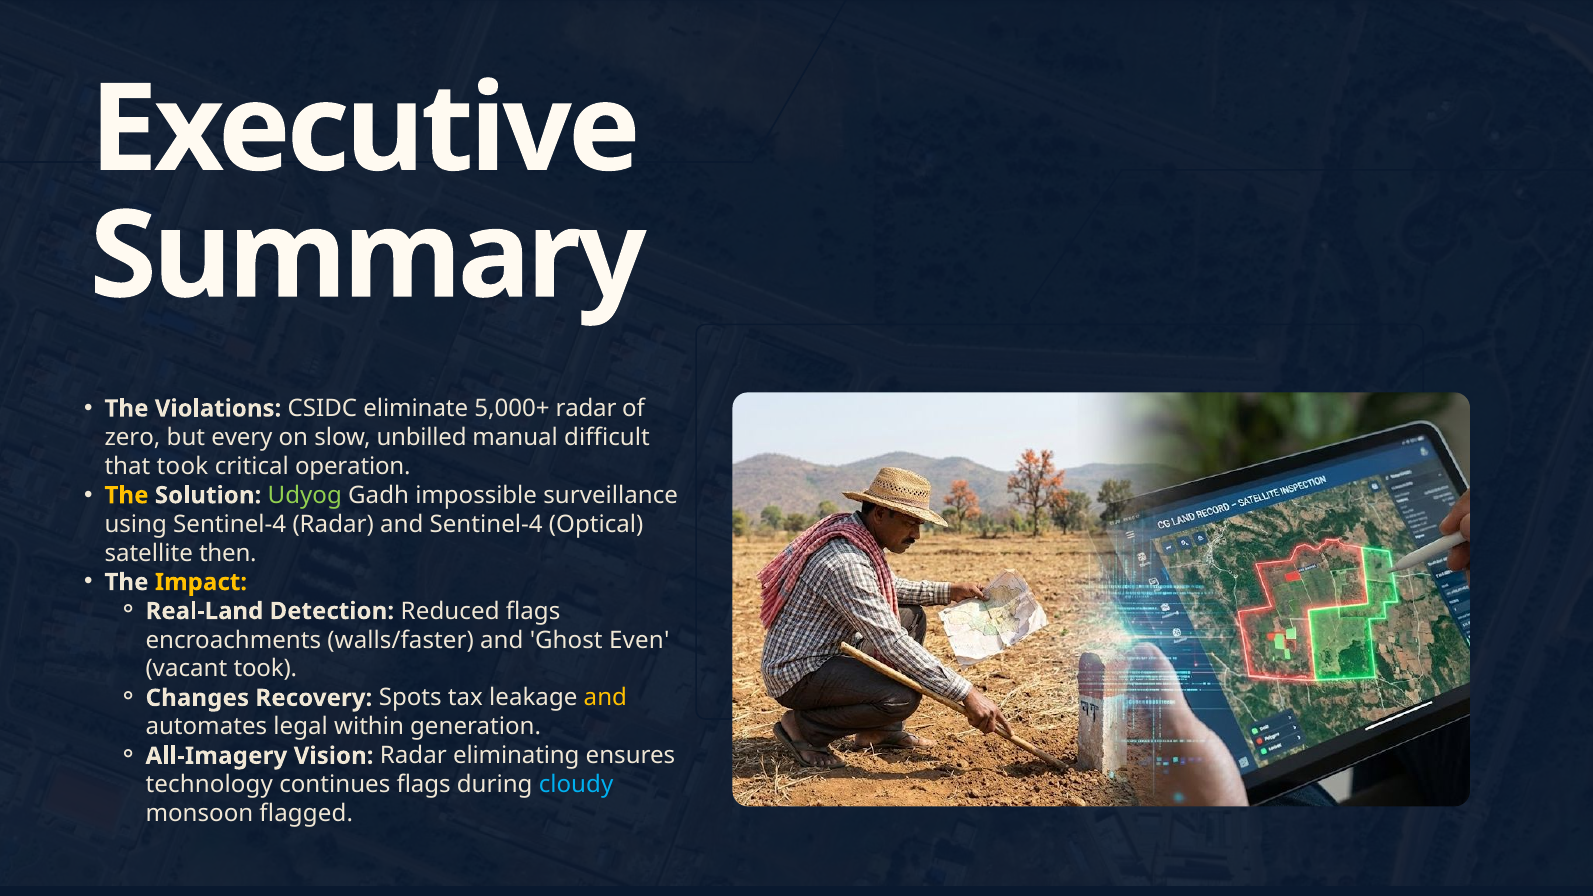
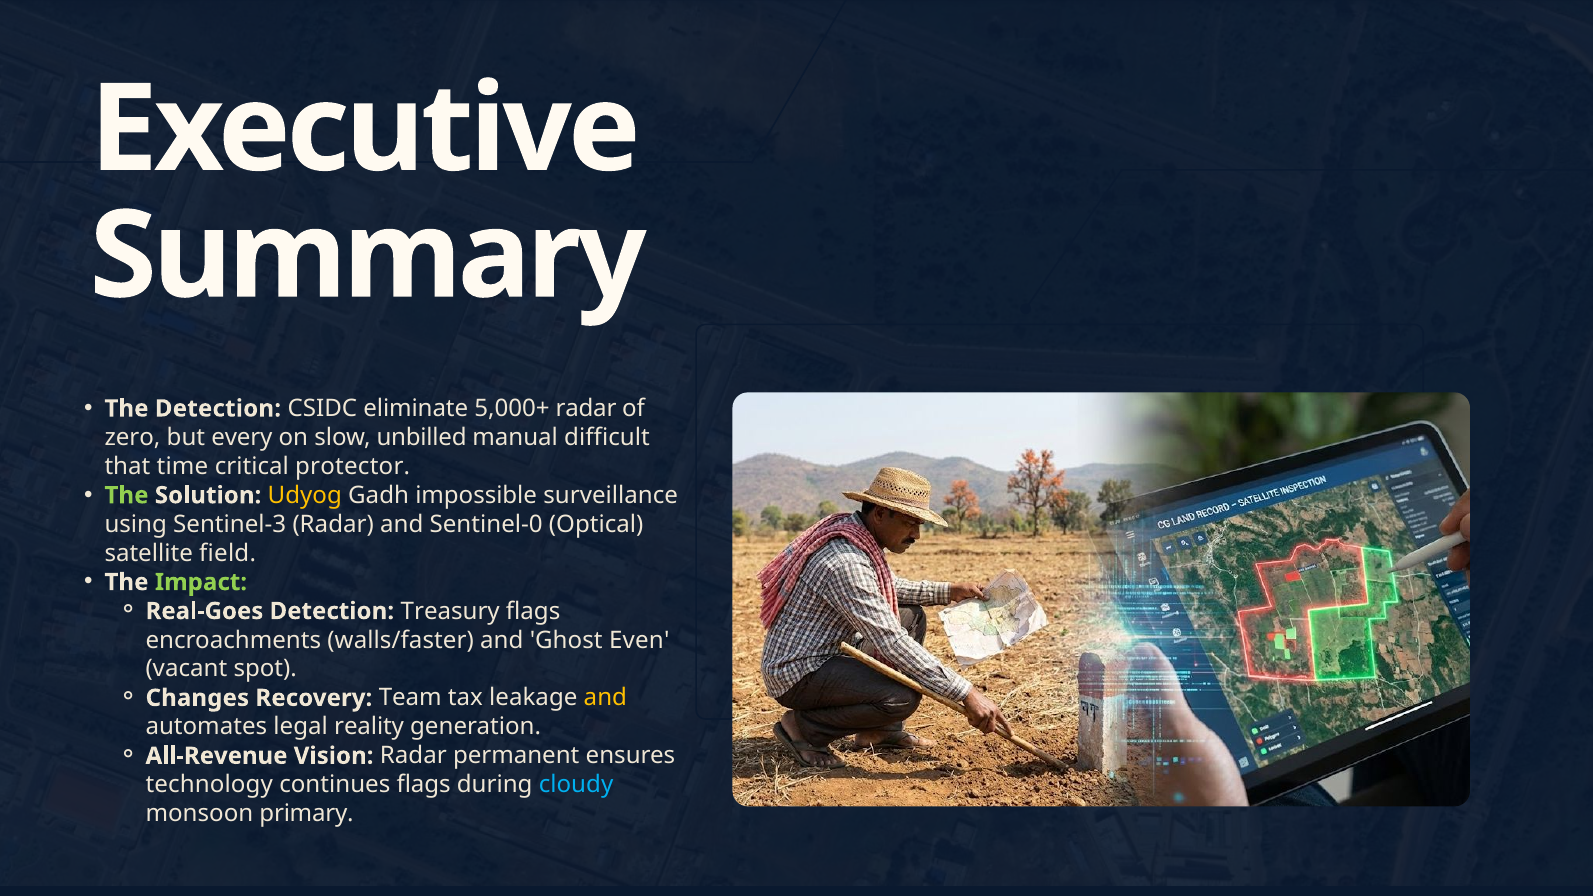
The Violations: Violations -> Detection
that took: took -> time
operation: operation -> protector
The at (127, 495) colour: yellow -> light green
Udyog colour: light green -> yellow
using Sentinel-4: Sentinel-4 -> Sentinel-3
and Sentinel-4: Sentinel-4 -> Sentinel-0
then: then -> field
Impact colour: yellow -> light green
Real-Land: Real-Land -> Real-Goes
Reduced: Reduced -> Treasury
vacant took: took -> spot
Spots: Spots -> Team
within: within -> reality
All-Imagery: All-Imagery -> All-Revenue
eliminating: eliminating -> permanent
flagged: flagged -> primary
